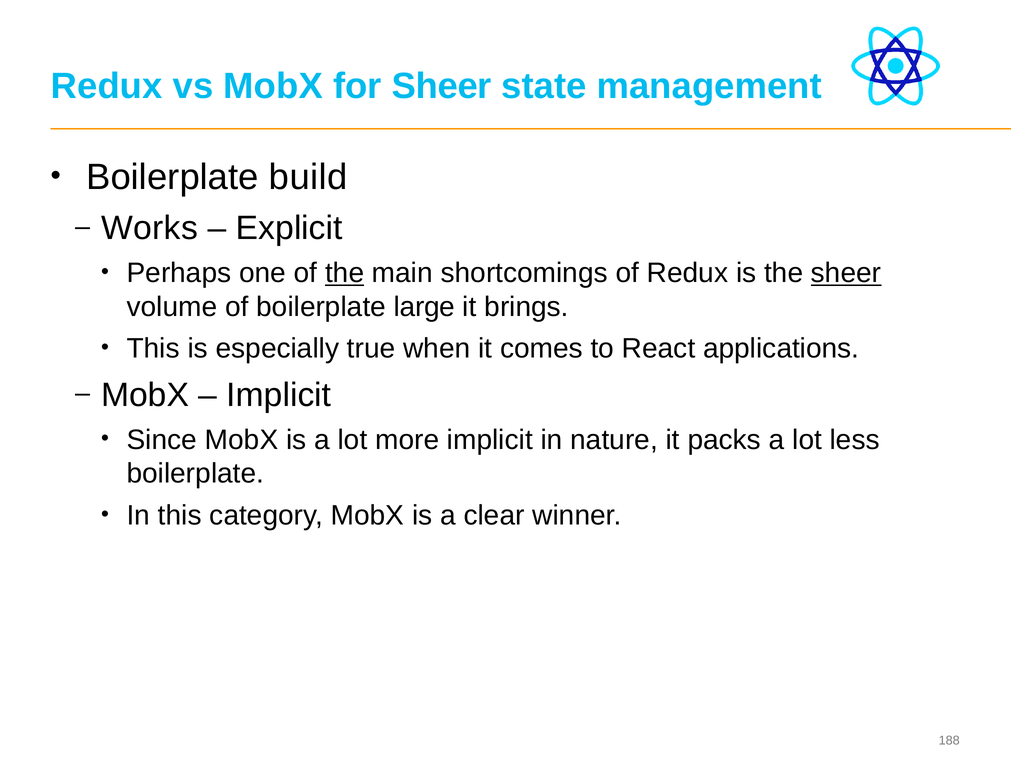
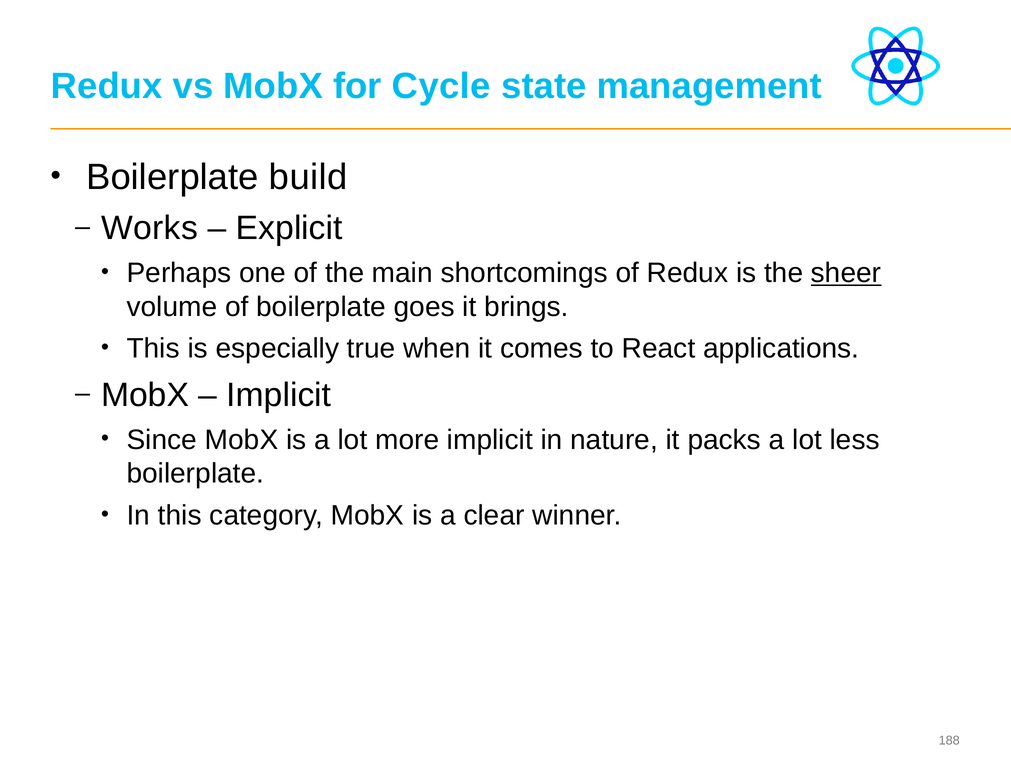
for Sheer: Sheer -> Cycle
the at (345, 273) underline: present -> none
large: large -> goes
